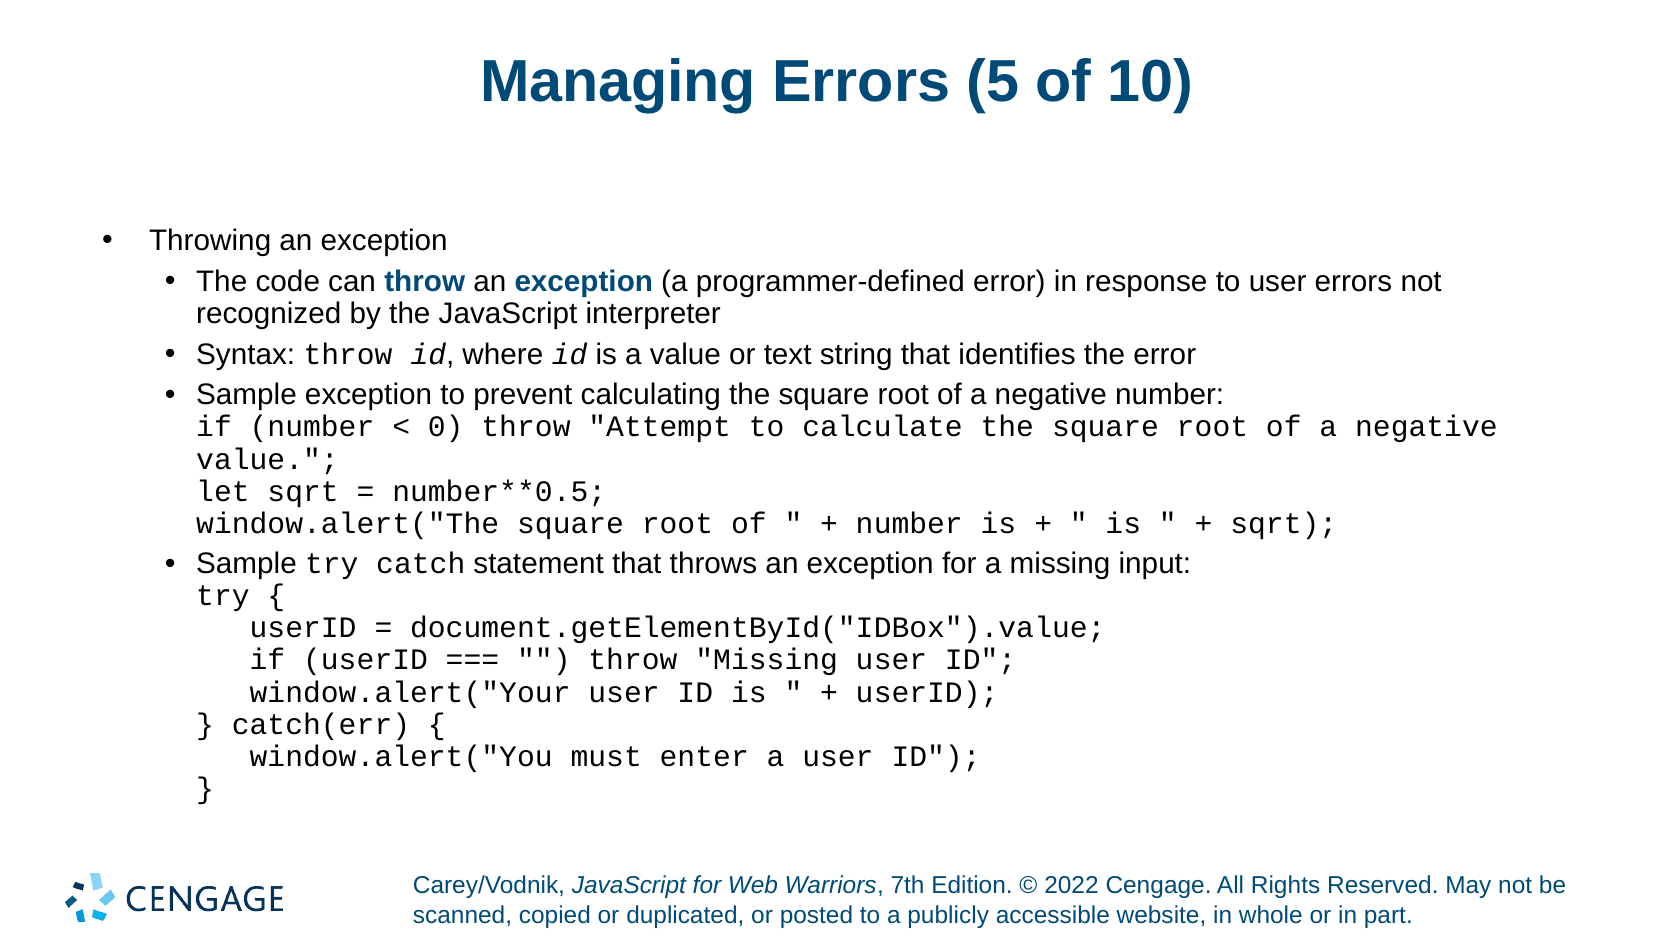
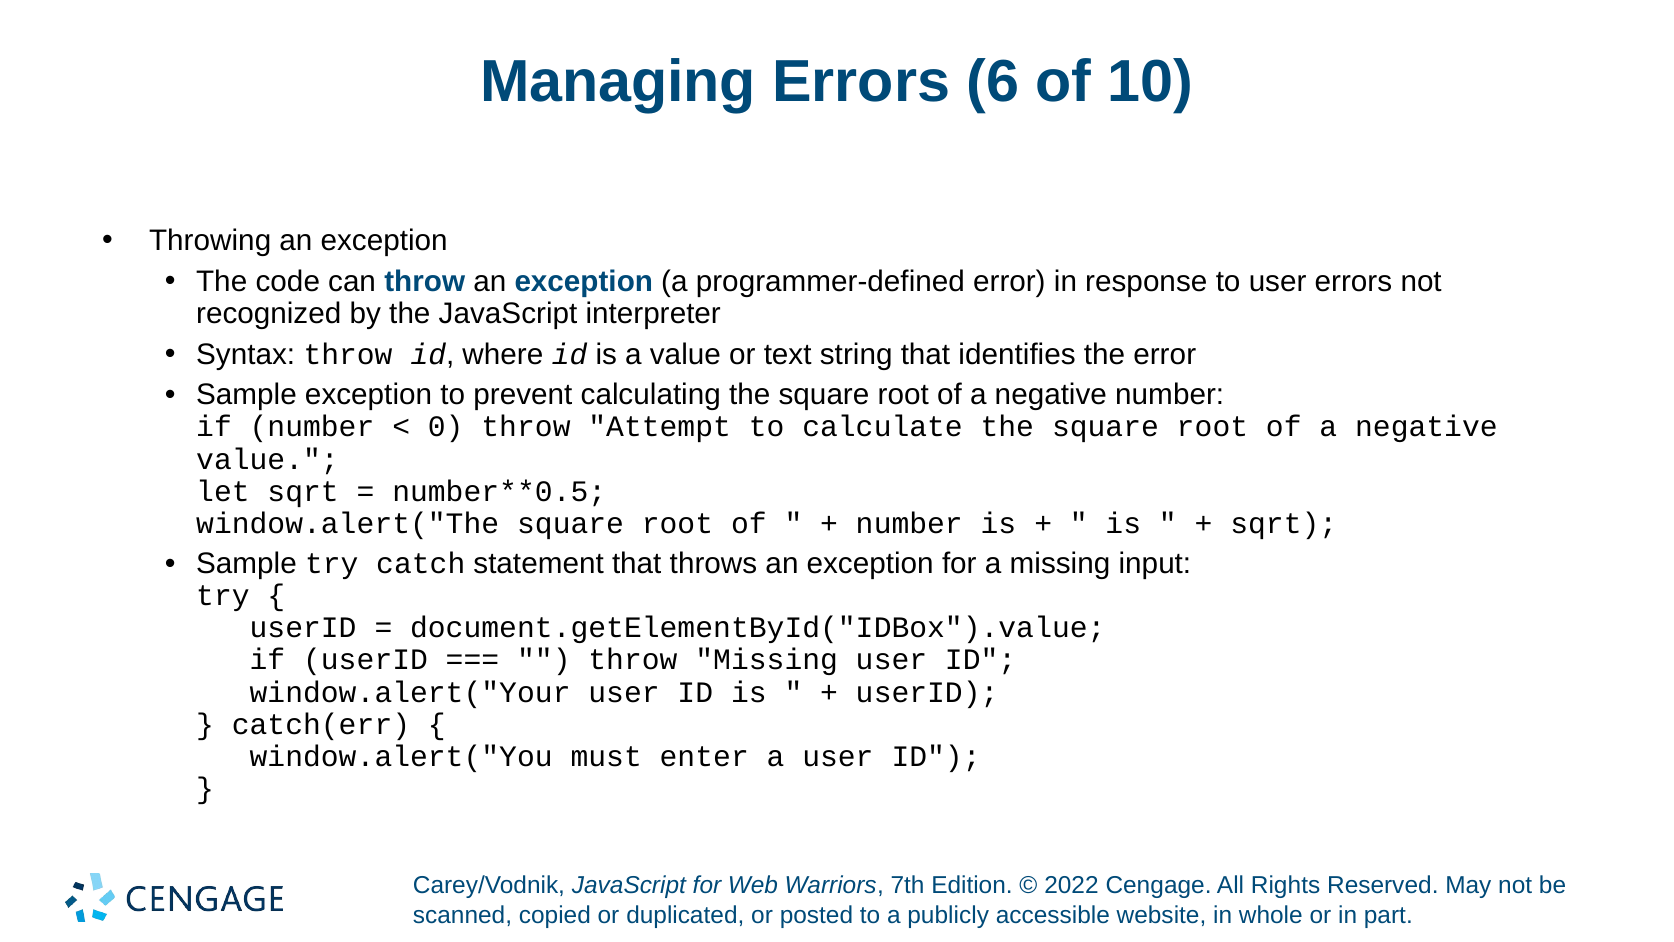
5: 5 -> 6
